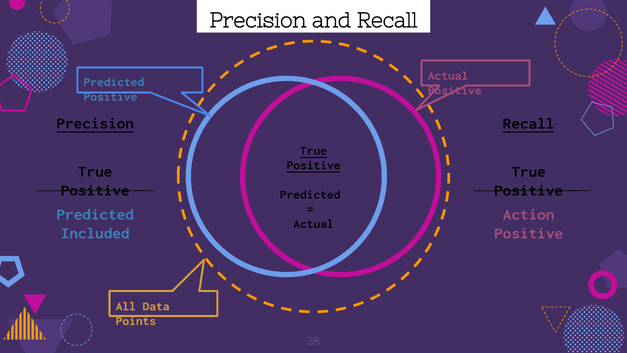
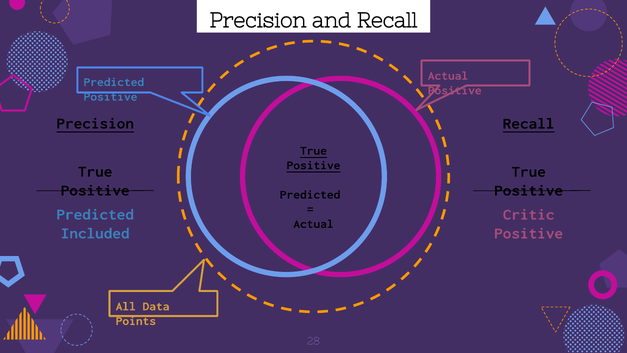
Action: Action -> Critic
